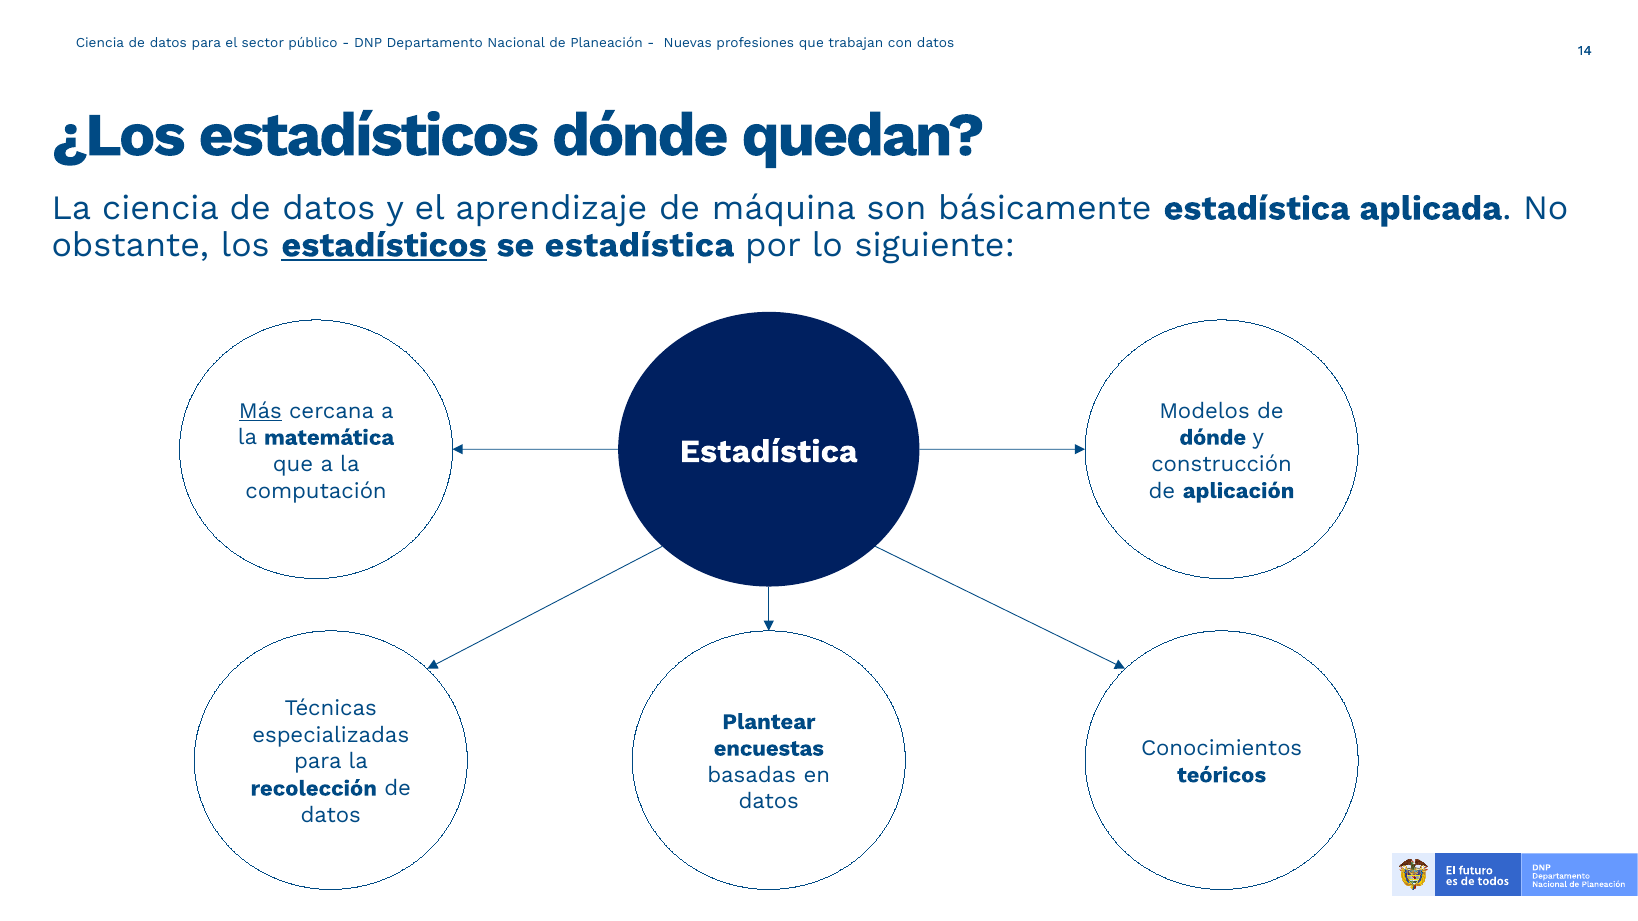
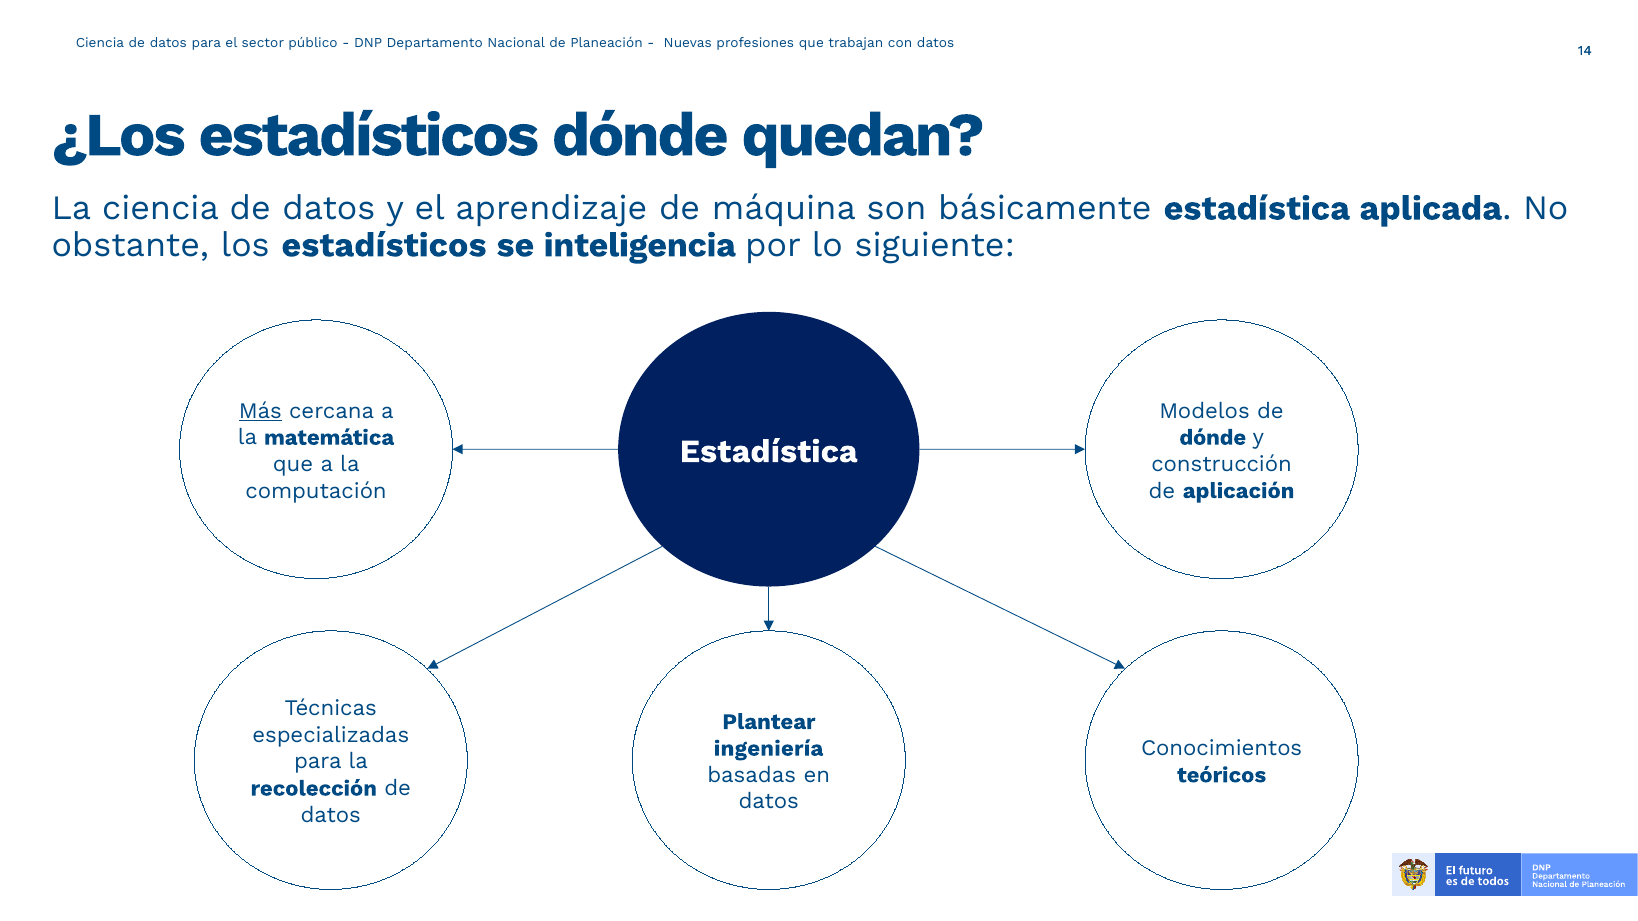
estadísticos at (384, 245) underline: present -> none
se estadística: estadística -> inteligencia
encuestas: encuestas -> ingeniería
